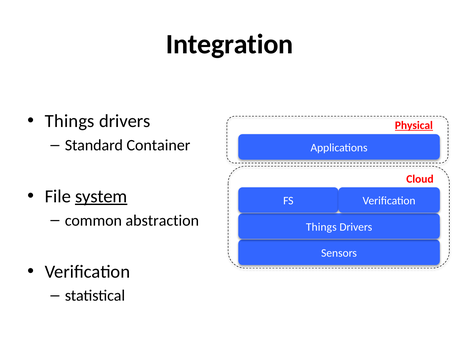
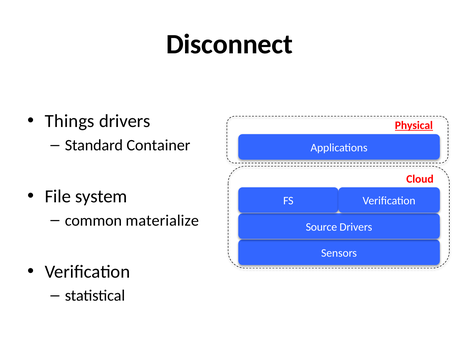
Integration: Integration -> Disconnect
system underline: present -> none
abstraction: abstraction -> materialize
Things at (321, 227): Things -> Source
